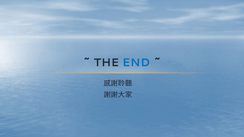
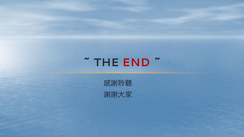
END colour: blue -> red
